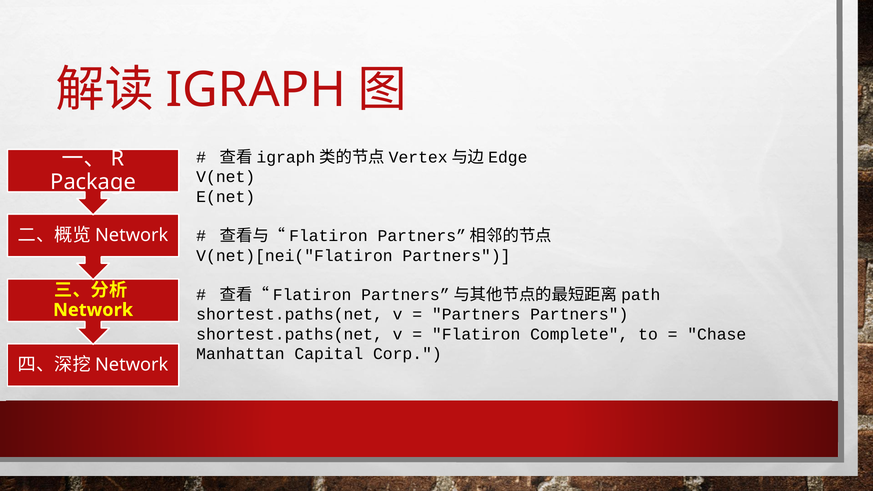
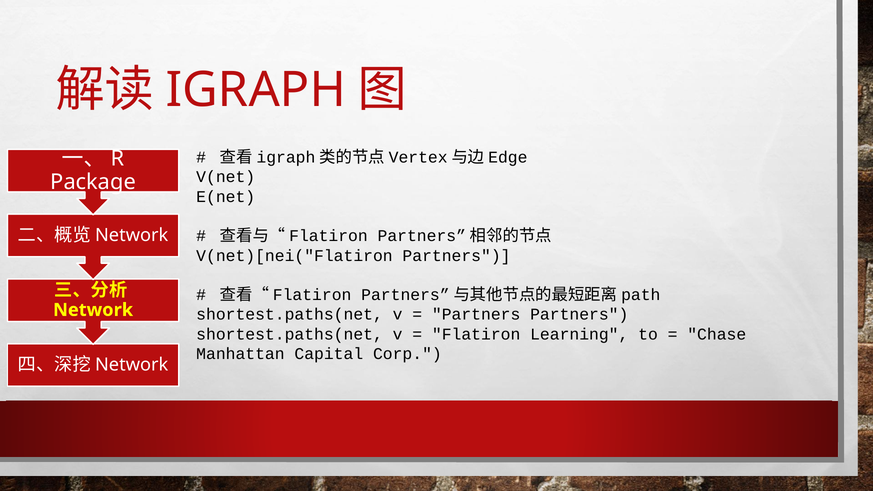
Complete: Complete -> Learning
